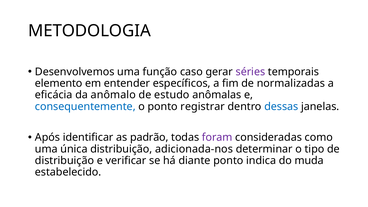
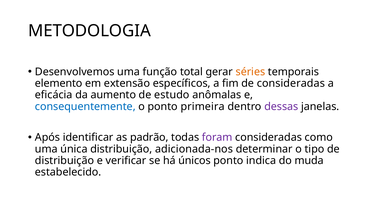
caso: caso -> total
séries colour: purple -> orange
entender: entender -> extensão
de normalizadas: normalizadas -> consideradas
anômalo: anômalo -> aumento
registrar: registrar -> primeira
dessas colour: blue -> purple
diante: diante -> únicos
